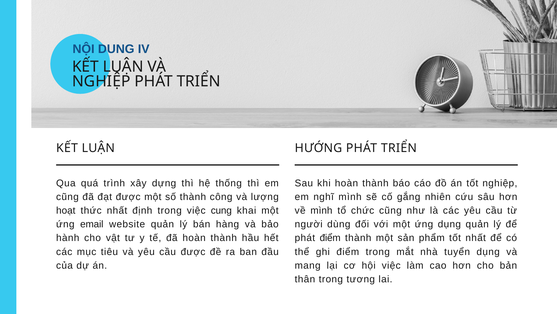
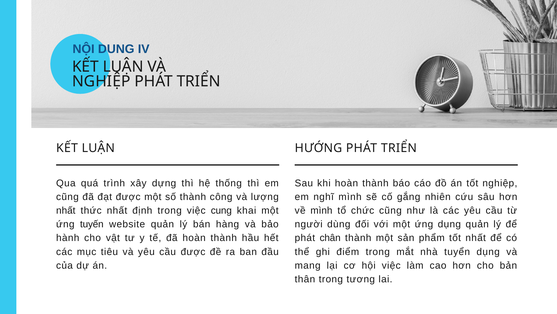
hoạt at (66, 210): hoạt -> nhất
email: email -> tuyến
phát điểm: điểm -> chân
